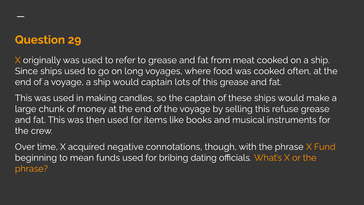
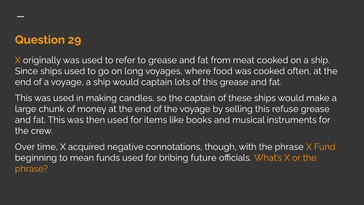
dating: dating -> future
